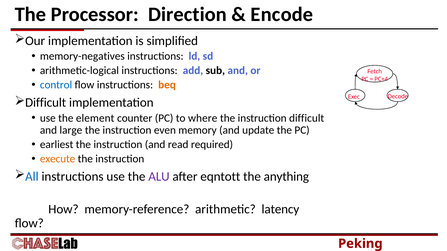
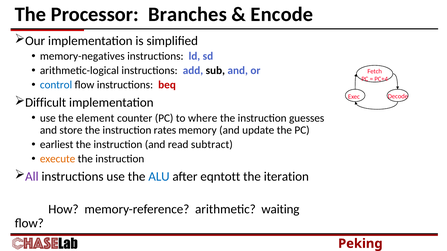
Direction: Direction -> Branches
beq colour: orange -> red
instruction difficult: difficult -> guesses
large: large -> store
even: even -> rates
required: required -> subtract
All colour: blue -> purple
ALU colour: purple -> blue
anything: anything -> iteration
latency: latency -> waiting
